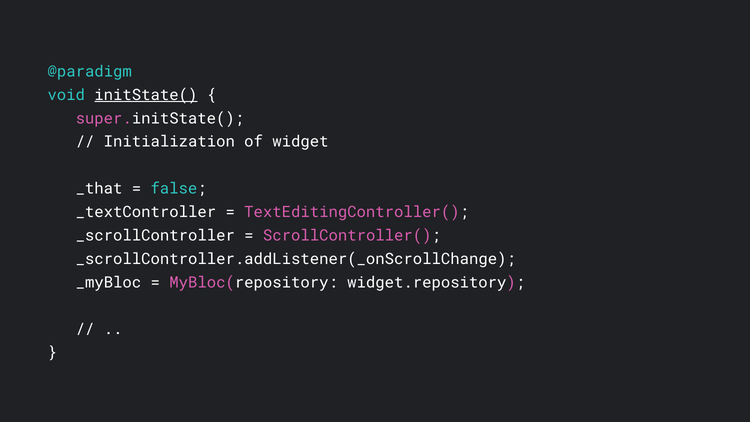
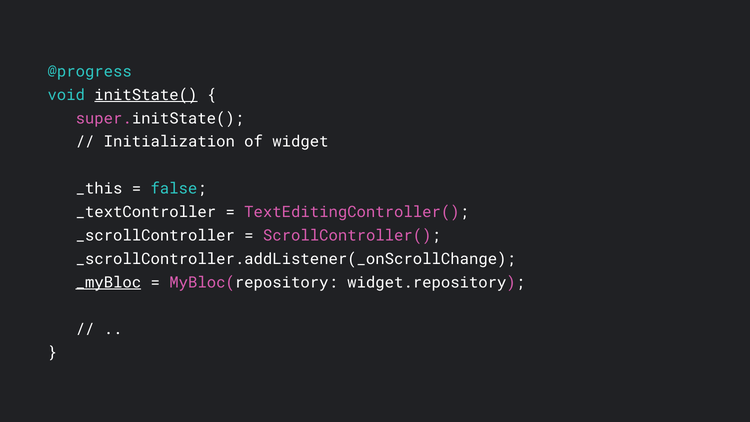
@paradigm: @paradigm -> @progress
_that: _that -> _this
_myBloc underline: none -> present
